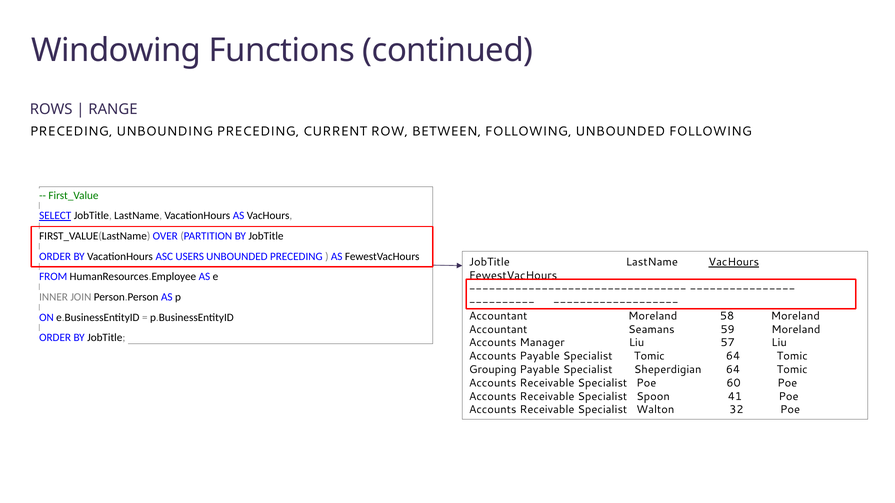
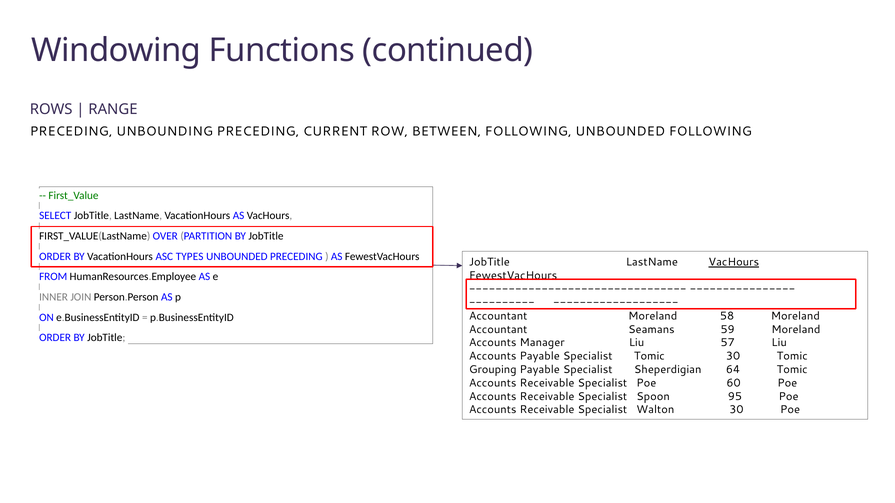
SELECT underline: present -> none
USERS: USERS -> TYPES
Tomic 64: 64 -> 30
41: 41 -> 95
Walton 32: 32 -> 30
